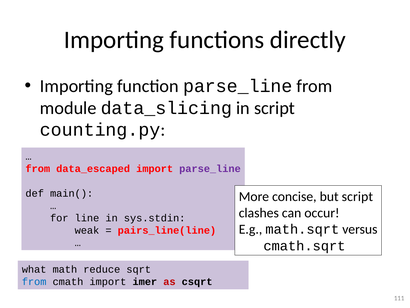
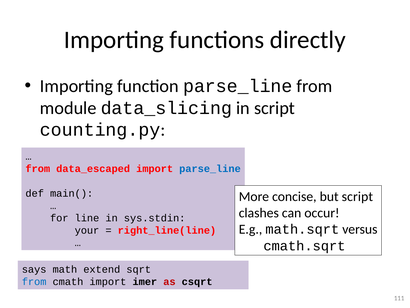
parse_line at (210, 168) colour: purple -> blue
weak: weak -> your
pairs_line(line: pairs_line(line -> right_line(line
what: what -> says
reduce: reduce -> extend
